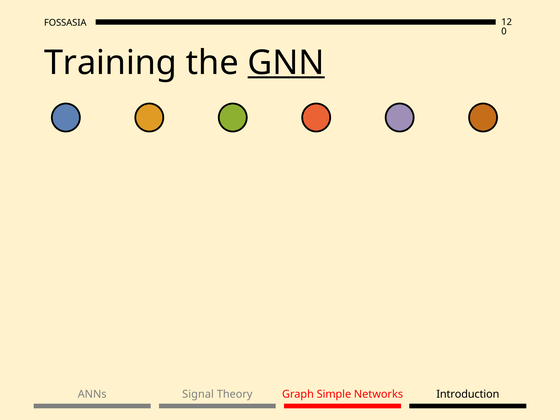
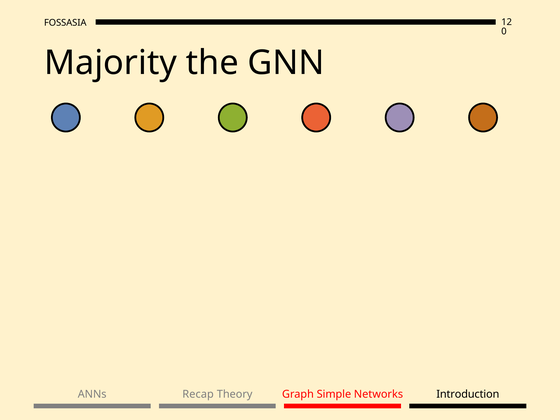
Training: Training -> Majority
GNN underline: present -> none
Signal: Signal -> Recap
